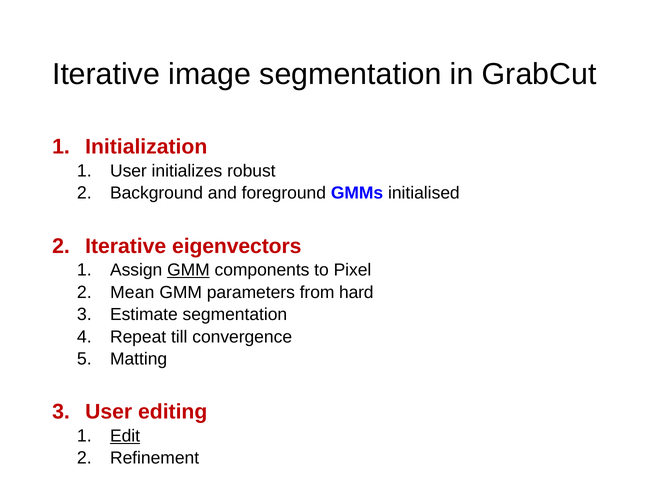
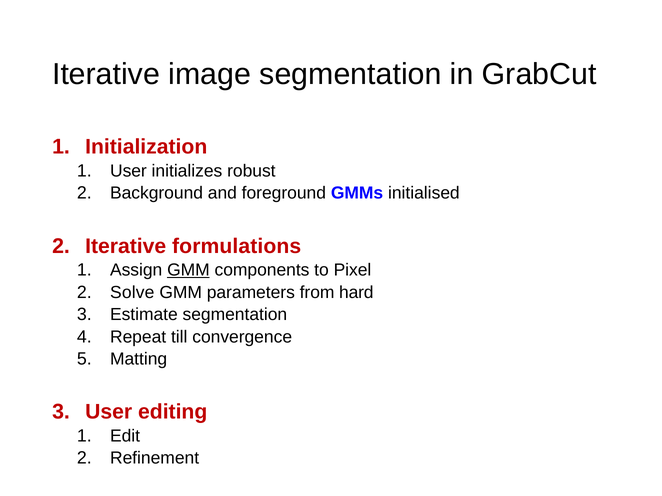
eigenvectors: eigenvectors -> formulations
Mean: Mean -> Solve
Edit underline: present -> none
